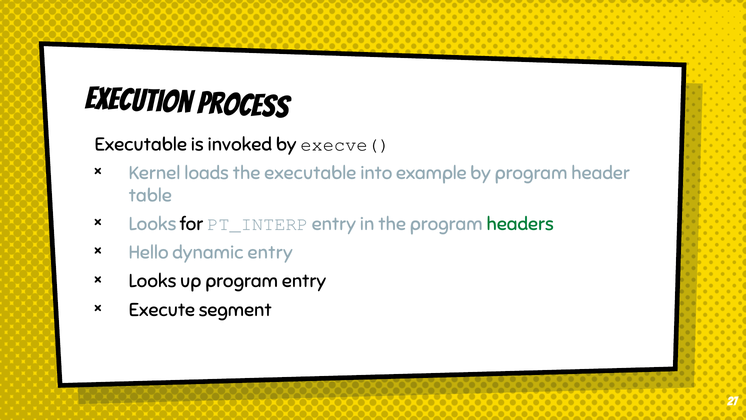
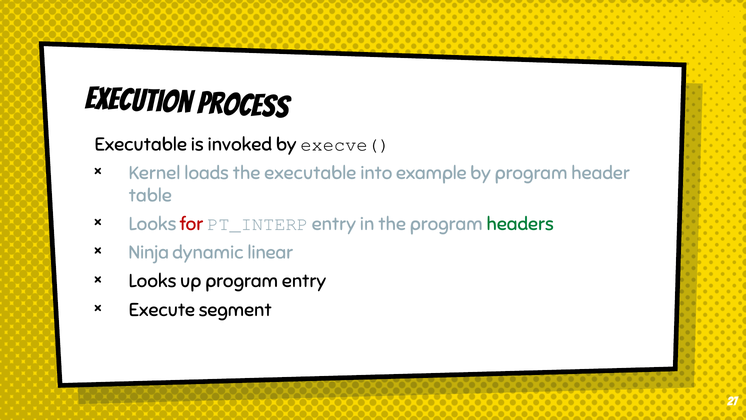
for colour: black -> red
Hello: Hello -> Ninja
dynamic entry: entry -> linear
